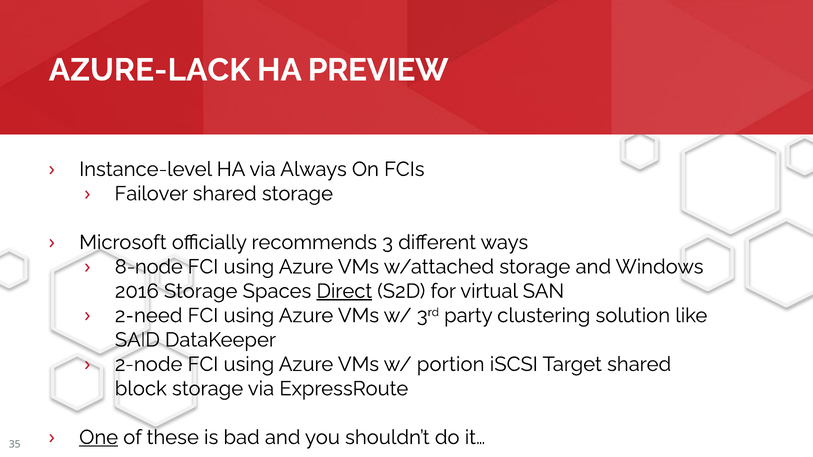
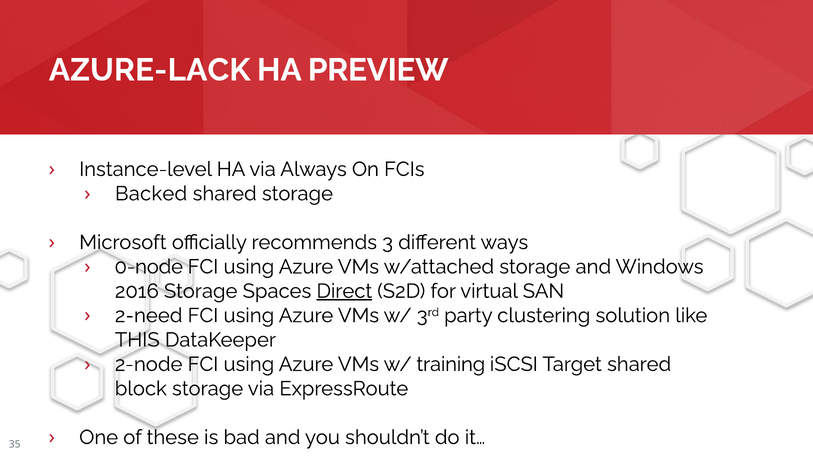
Failover: Failover -> Backed
8-node: 8-node -> 0-node
SAID: SAID -> THIS
portion: portion -> training
One underline: present -> none
